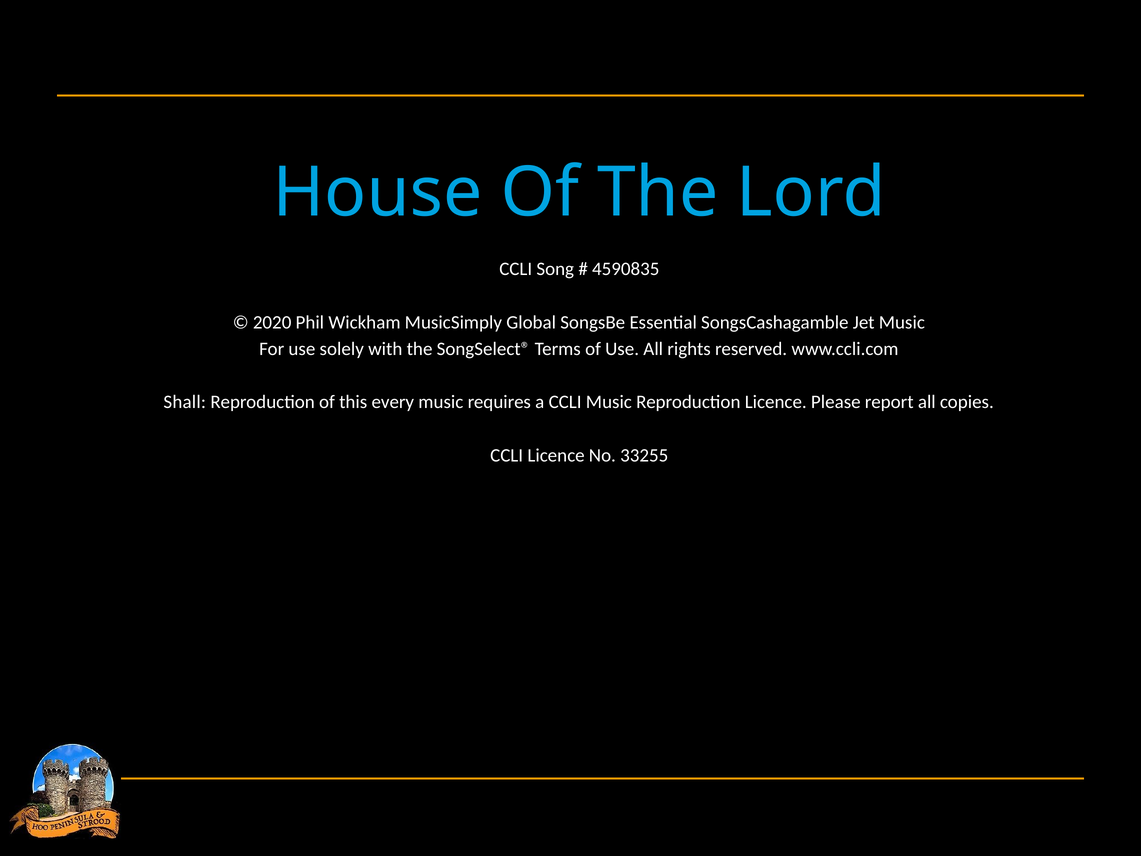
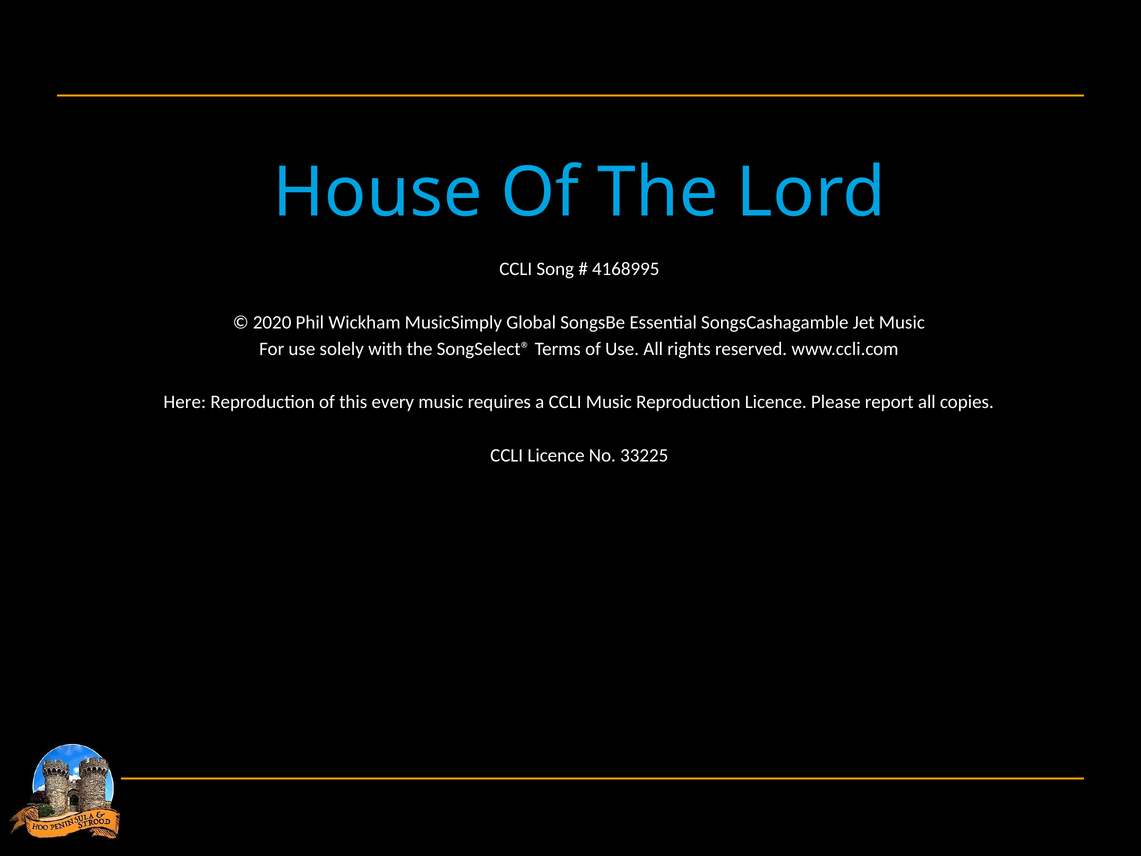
4590835: 4590835 -> 4168995
Shall: Shall -> Here
33255: 33255 -> 33225
